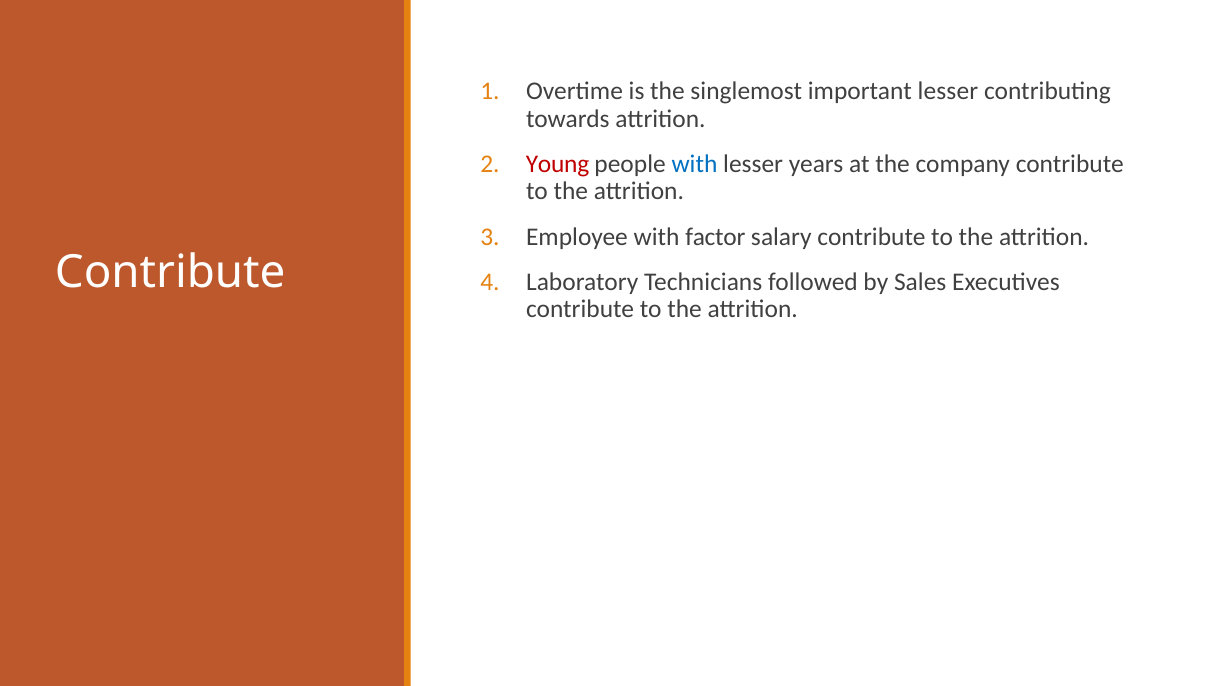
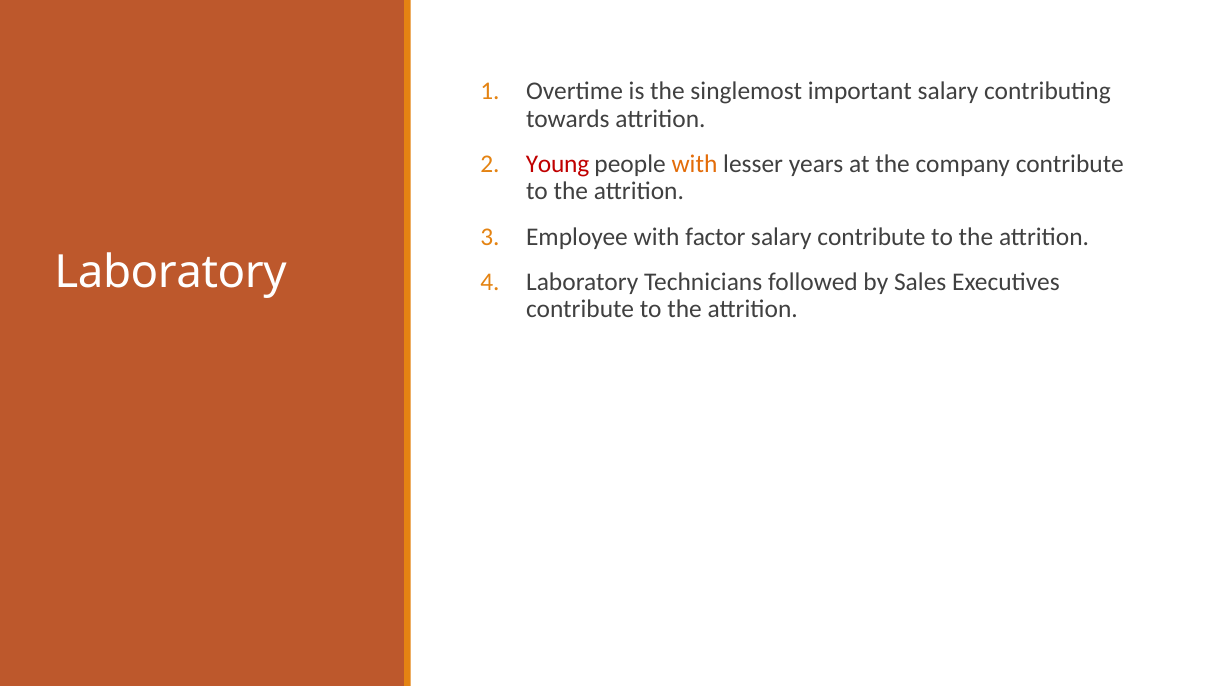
important lesser: lesser -> salary
with at (694, 164) colour: blue -> orange
Contribute at (170, 273): Contribute -> Laboratory
